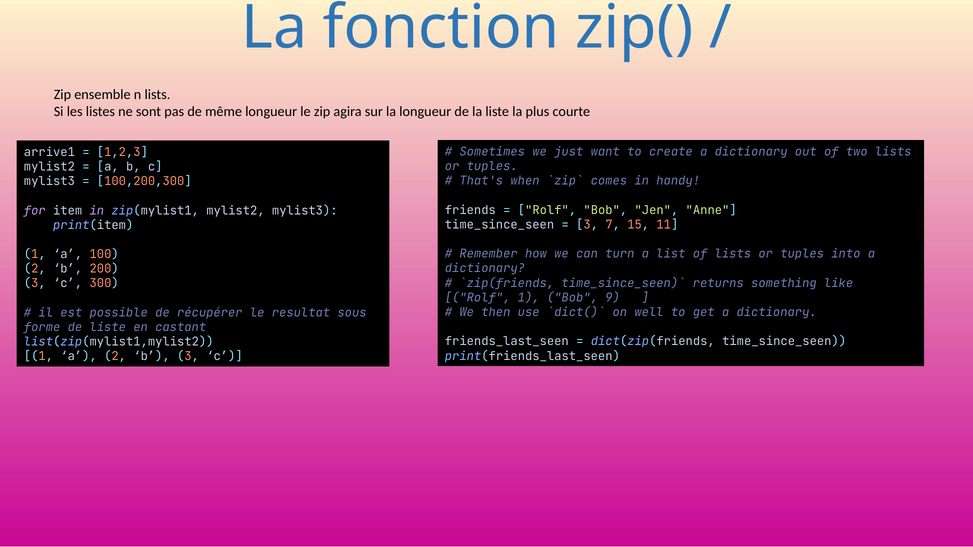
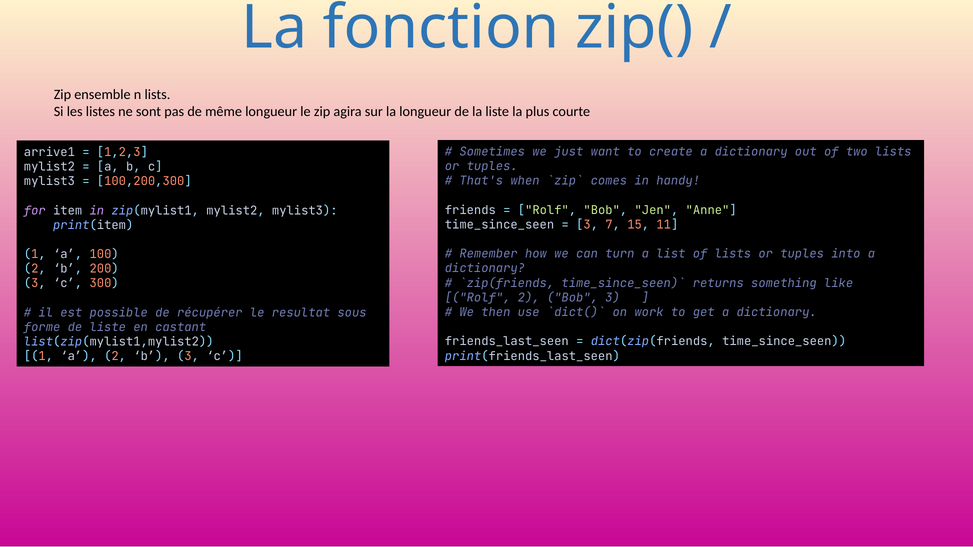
Rolf 1: 1 -> 2
Bob 9: 9 -> 3
well: well -> work
